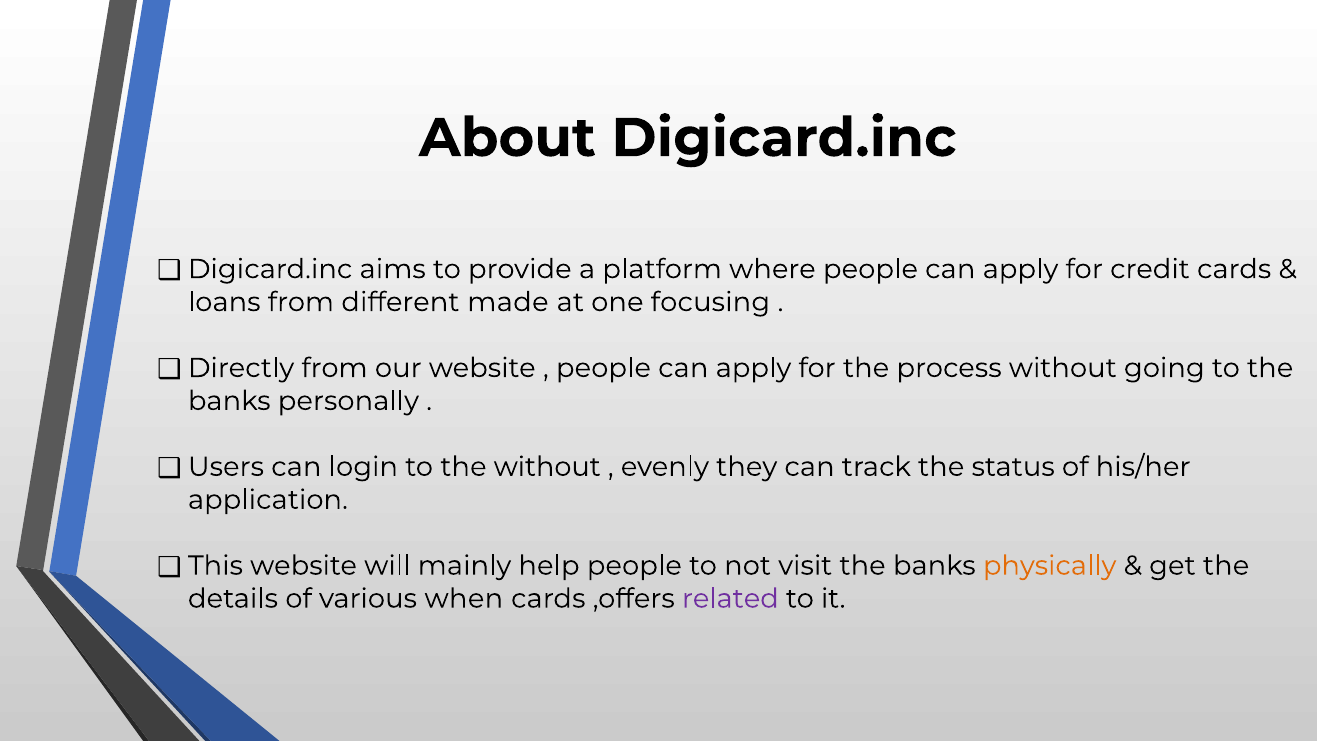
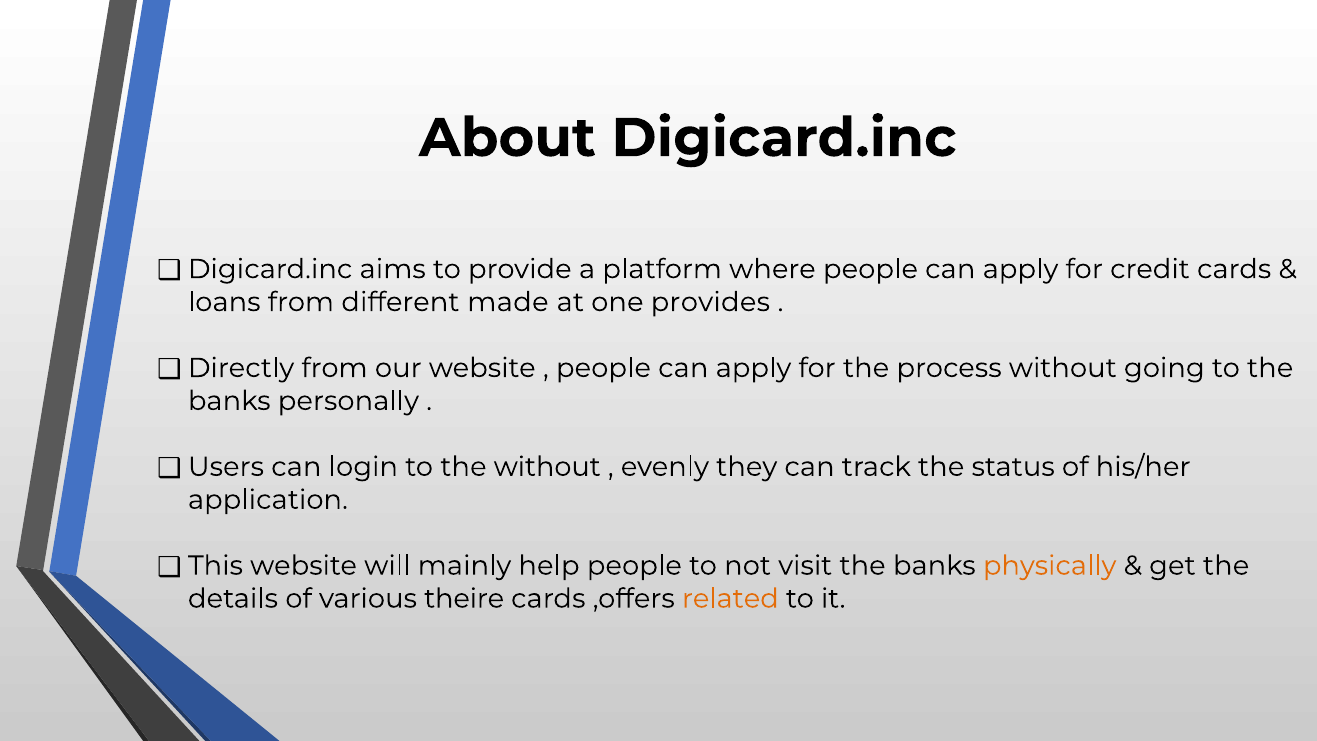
focusing: focusing -> provides
when: when -> theire
related colour: purple -> orange
